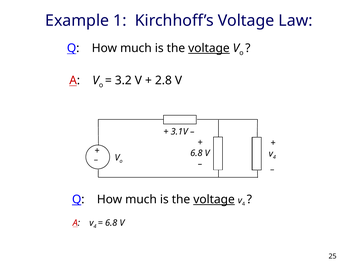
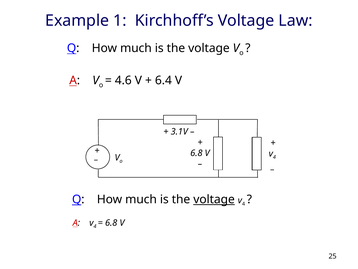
voltage at (209, 48) underline: present -> none
3.2: 3.2 -> 4.6
2.8: 2.8 -> 6.4
